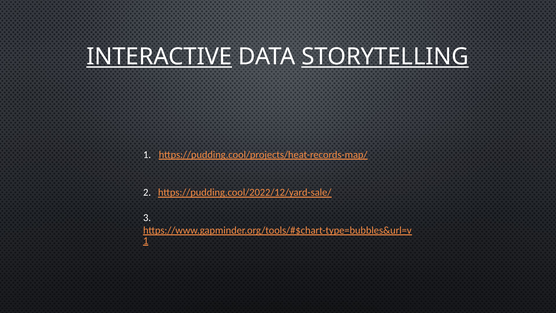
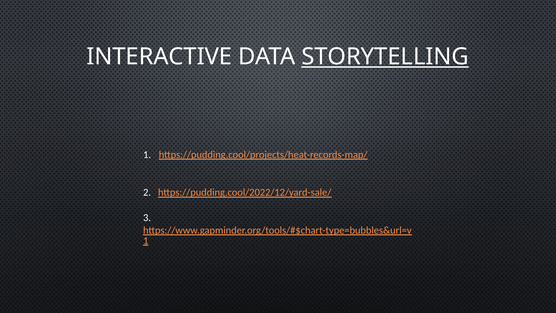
INTERACTIVE underline: present -> none
